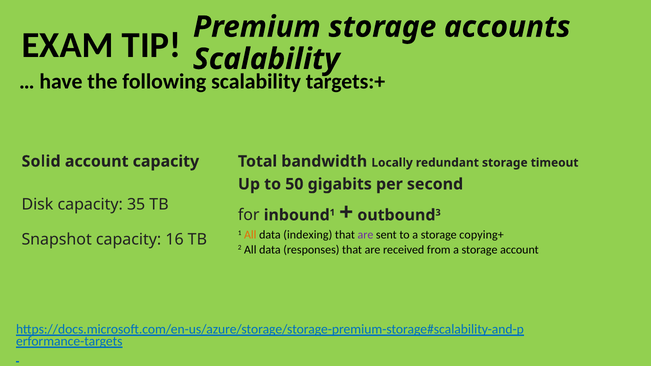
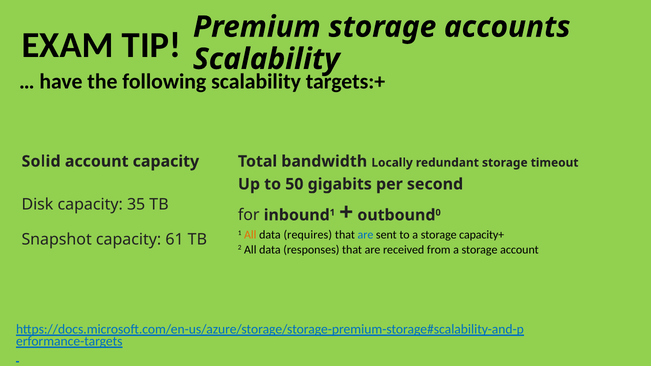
3: 3 -> 0
indexing: indexing -> requires
are at (365, 235) colour: purple -> blue
copying+: copying+ -> capacity+
16: 16 -> 61
